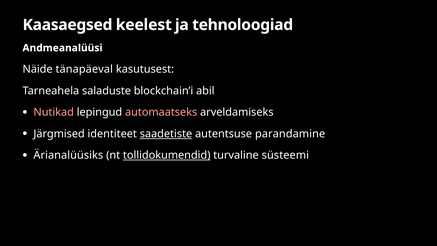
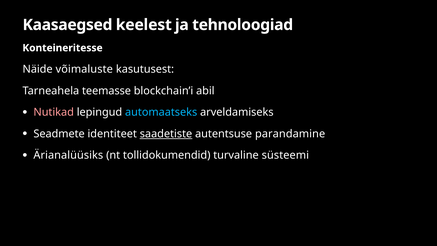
Andmeanalüüsi: Andmeanalüüsi -> Konteineritesse
tänapäeval: tänapäeval -> võimaluste
saladuste: saladuste -> teemasse
automaatseks colour: pink -> light blue
Järgmised: Järgmised -> Seadmete
tollidokumendid underline: present -> none
